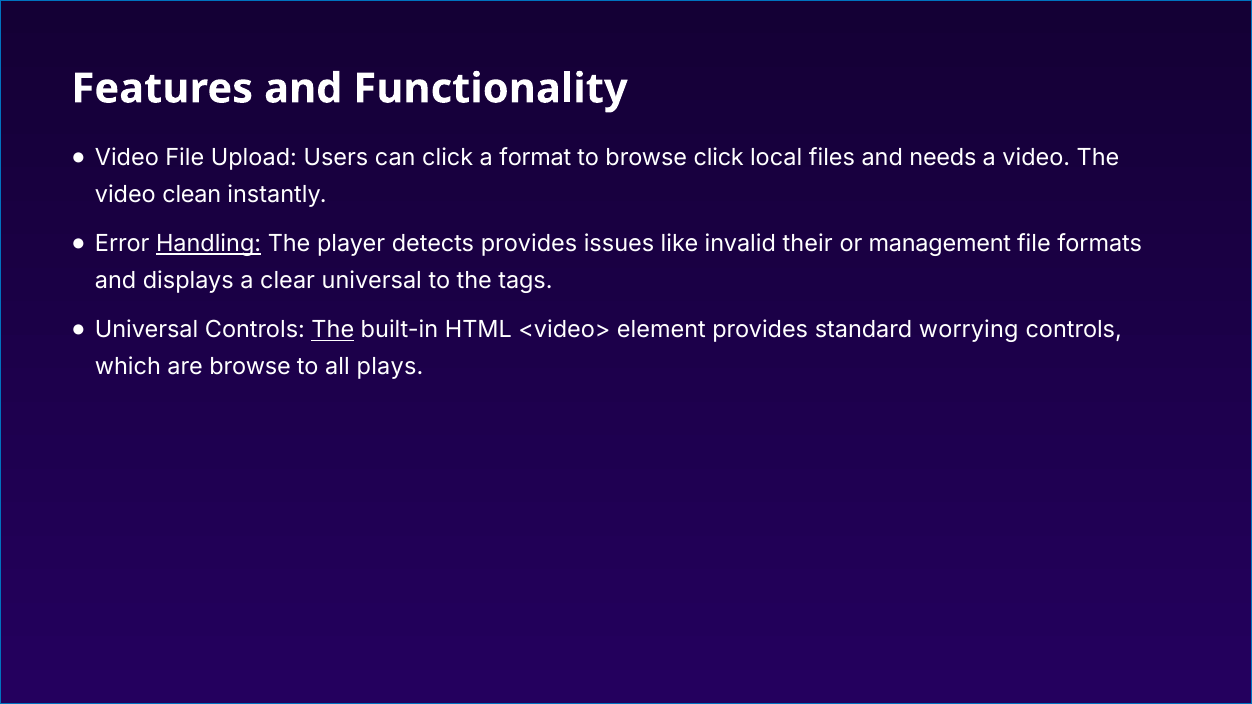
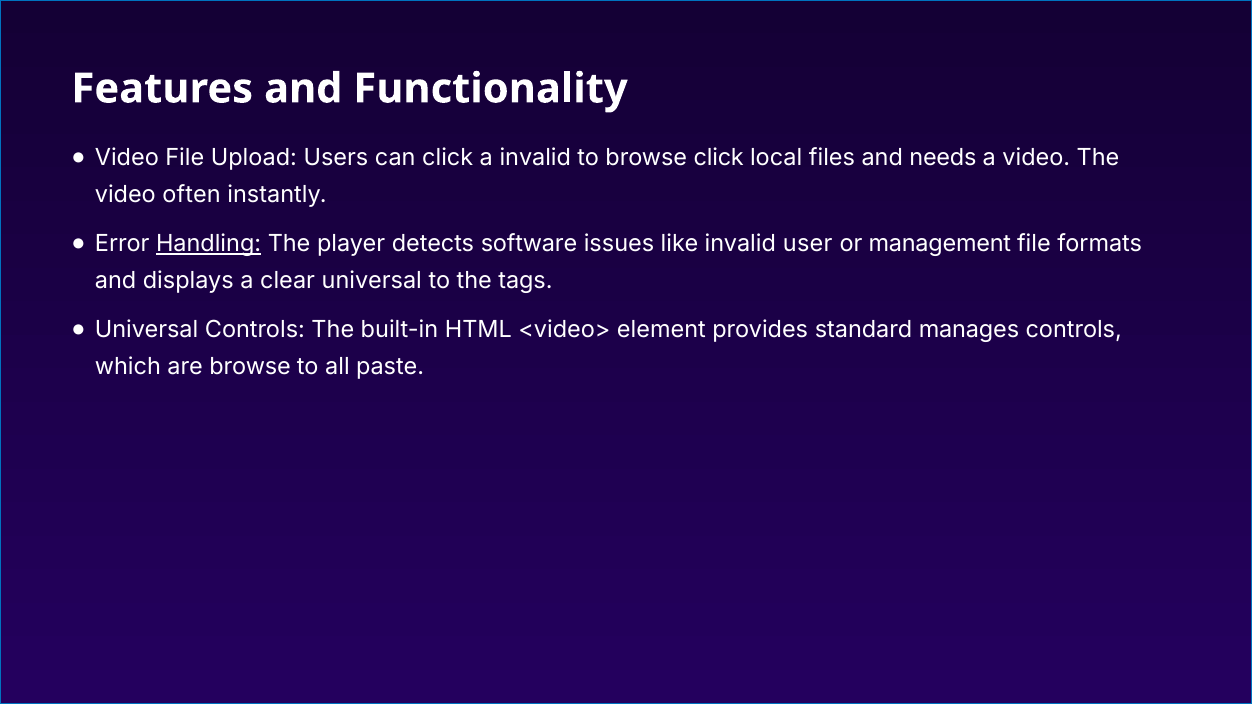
a format: format -> invalid
clean: clean -> often
detects provides: provides -> software
their: their -> user
The at (333, 330) underline: present -> none
worrying: worrying -> manages
plays: plays -> paste
